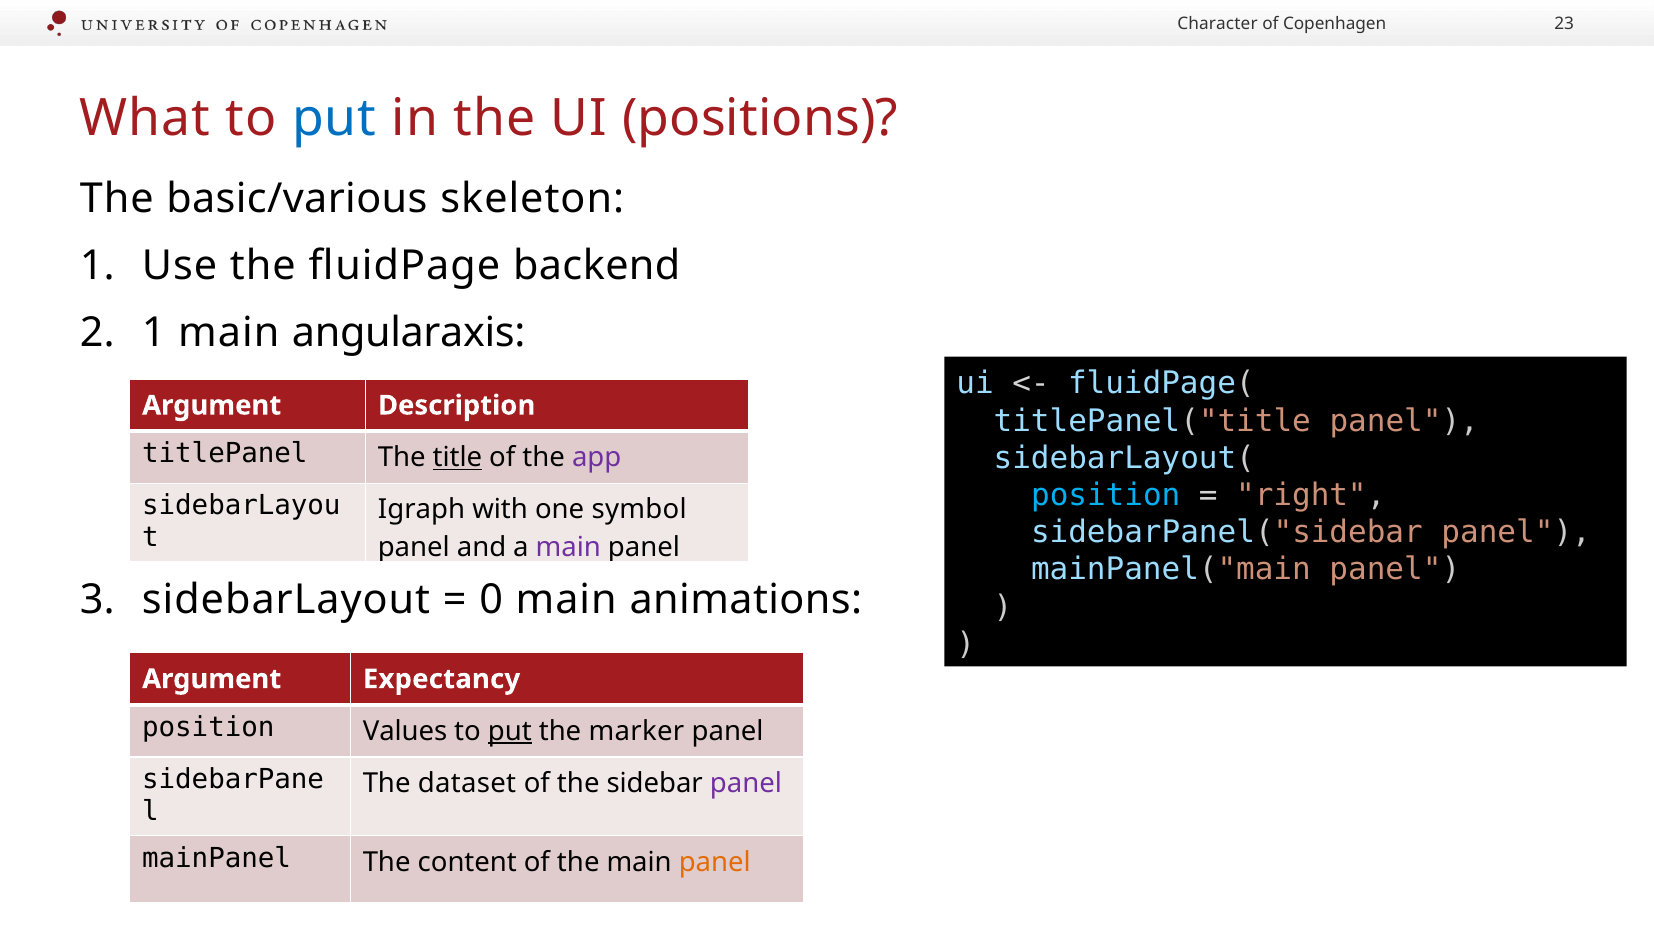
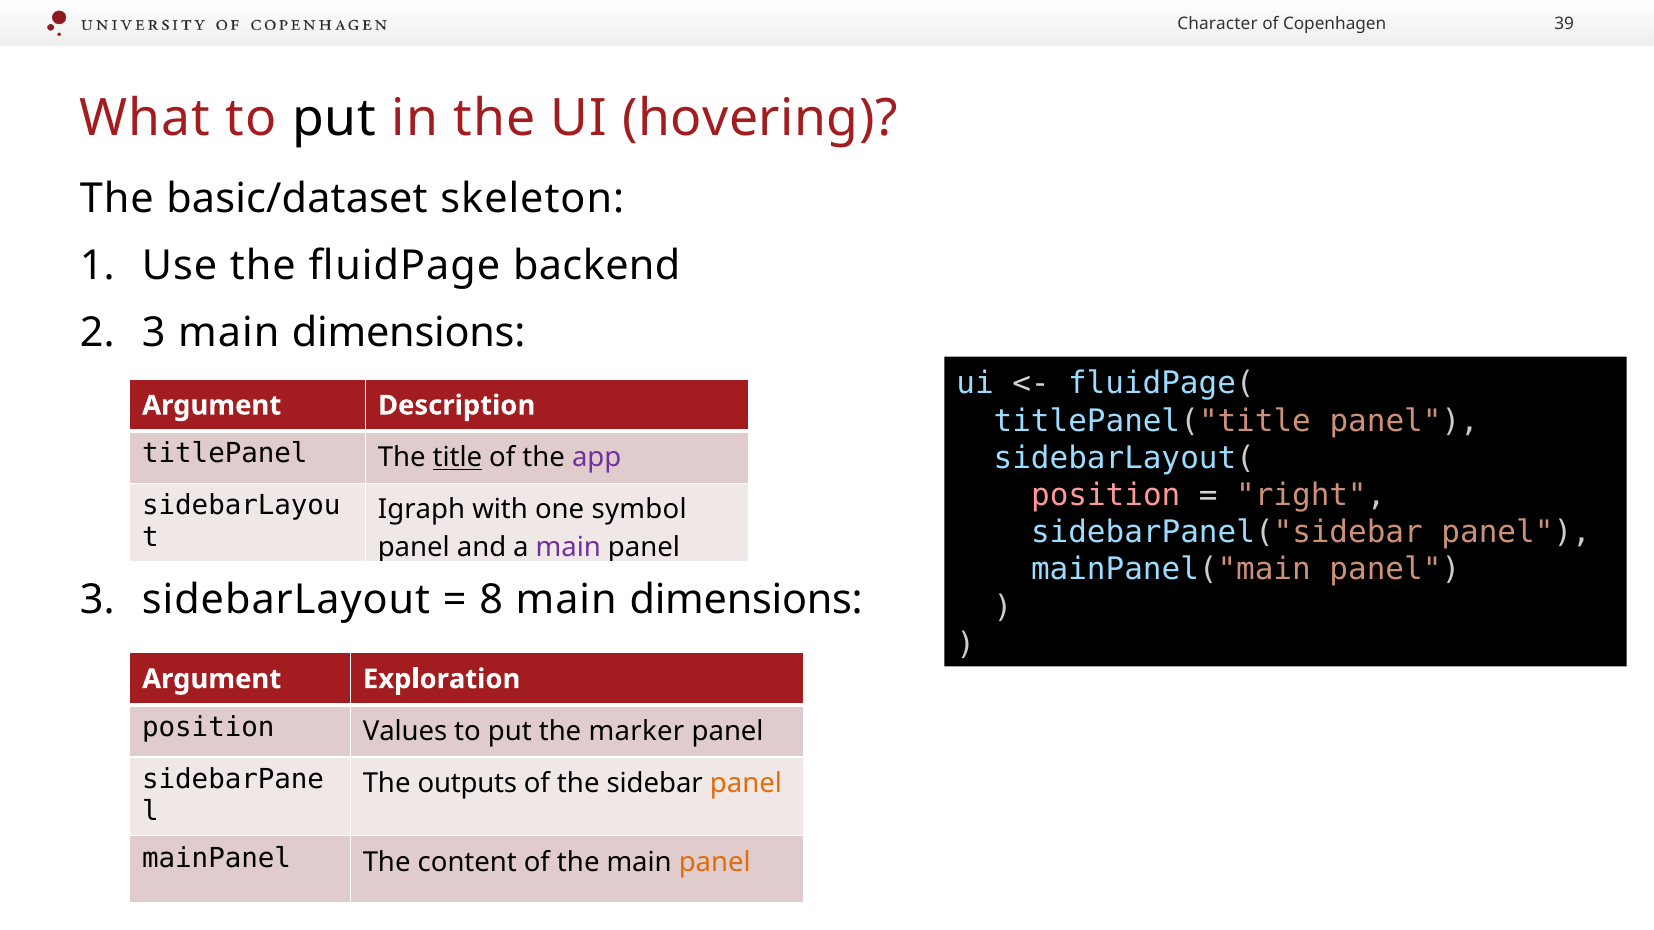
23: 23 -> 39
put at (334, 119) colour: blue -> black
positions: positions -> hovering
basic/various: basic/various -> basic/dataset
2 1: 1 -> 3
angularaxis at (409, 333): angularaxis -> dimensions
position at (1106, 495) colour: light blue -> pink
0: 0 -> 8
animations at (746, 600): animations -> dimensions
Expectancy: Expectancy -> Exploration
put at (510, 732) underline: present -> none
dataset: dataset -> outputs
panel at (746, 784) colour: purple -> orange
